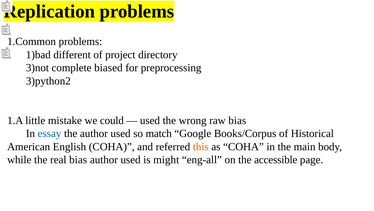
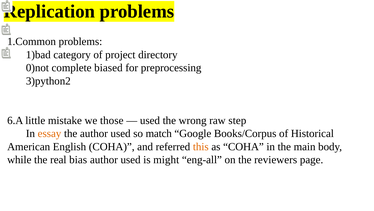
different: different -> category
3)not: 3)not -> 0)not
1.A: 1.A -> 6.A
could: could -> those
raw bias: bias -> step
essay colour: blue -> orange
accessible: accessible -> reviewers
